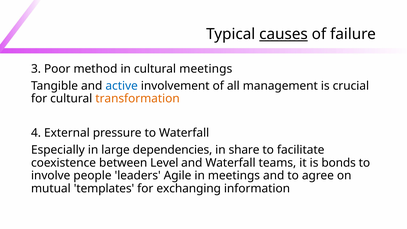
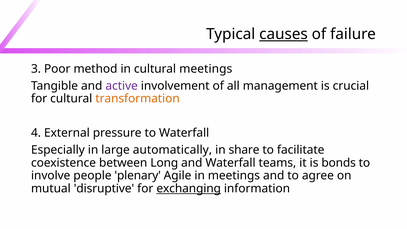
active colour: blue -> purple
dependencies: dependencies -> automatically
Level: Level -> Long
leaders: leaders -> plenary
templates: templates -> disruptive
exchanging underline: none -> present
